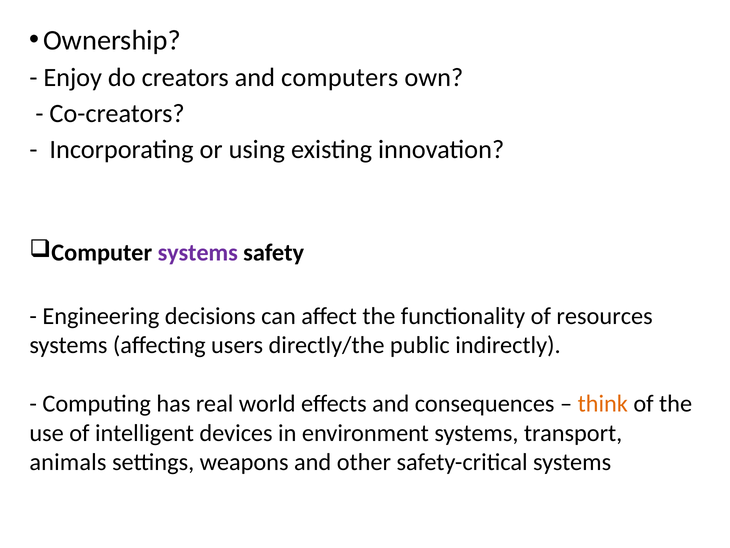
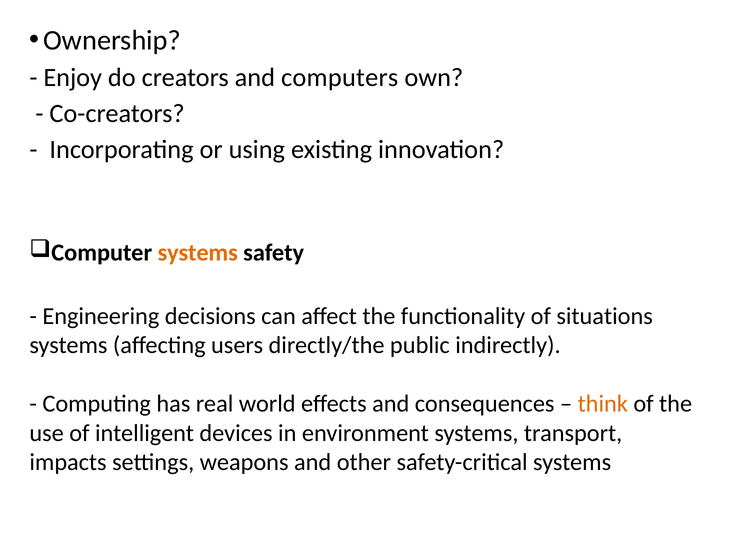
systems at (198, 252) colour: purple -> orange
resources: resources -> situations
animals: animals -> impacts
